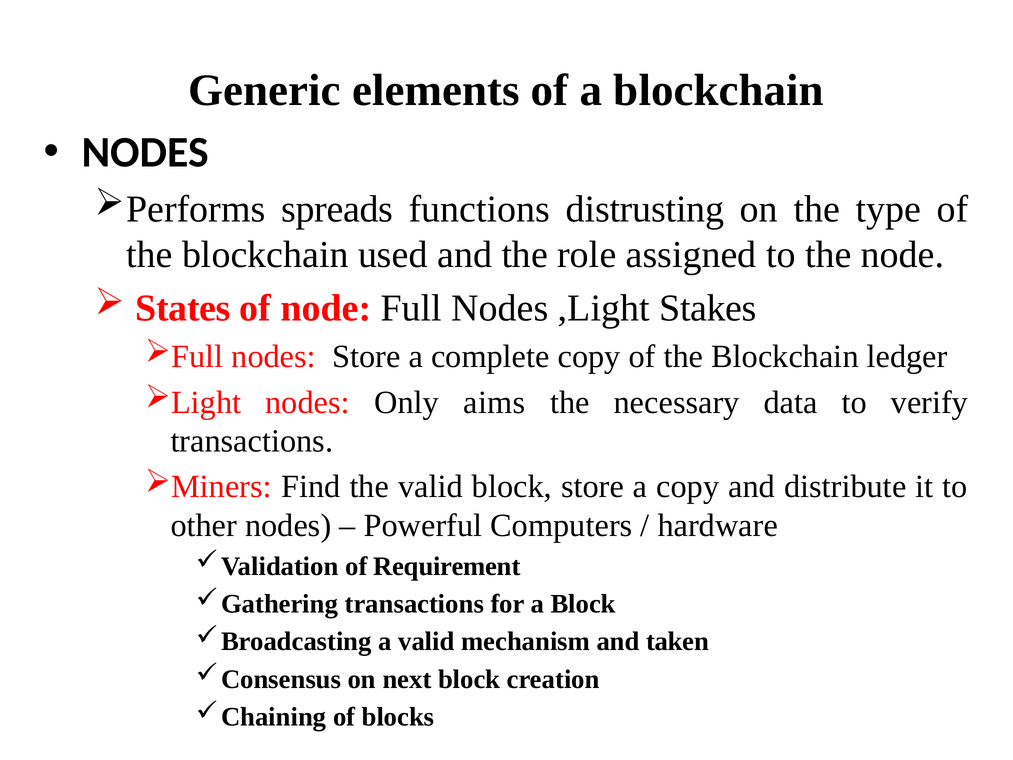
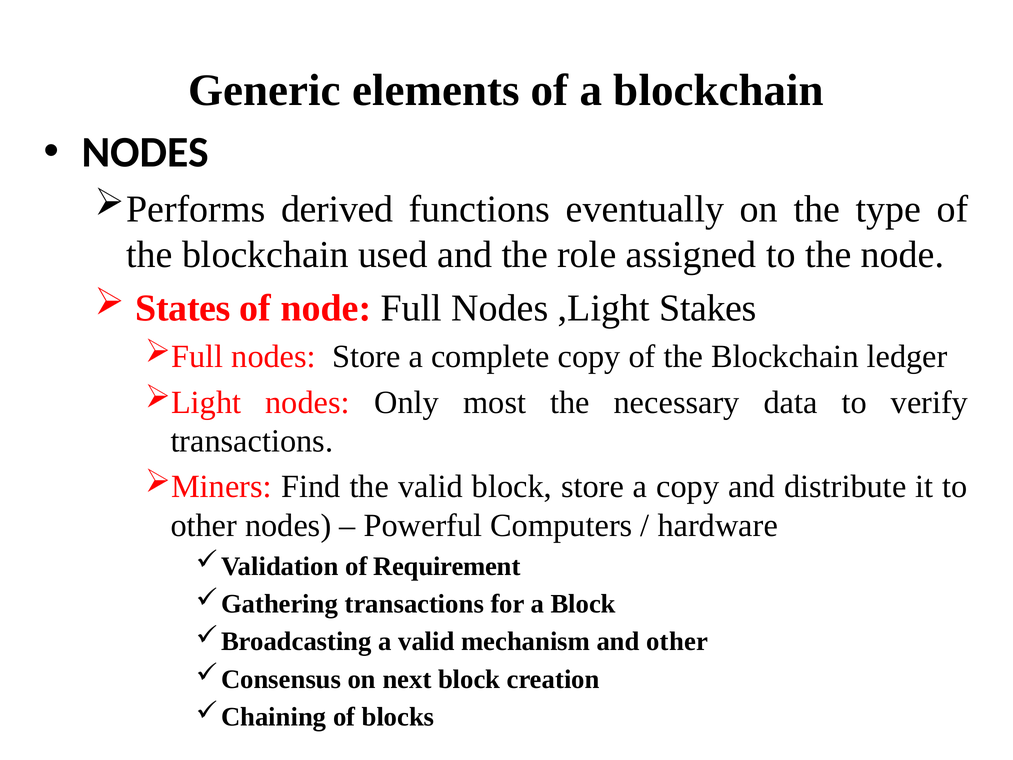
spreads: spreads -> derived
distrusting: distrusting -> eventually
aims: aims -> most
and taken: taken -> other
